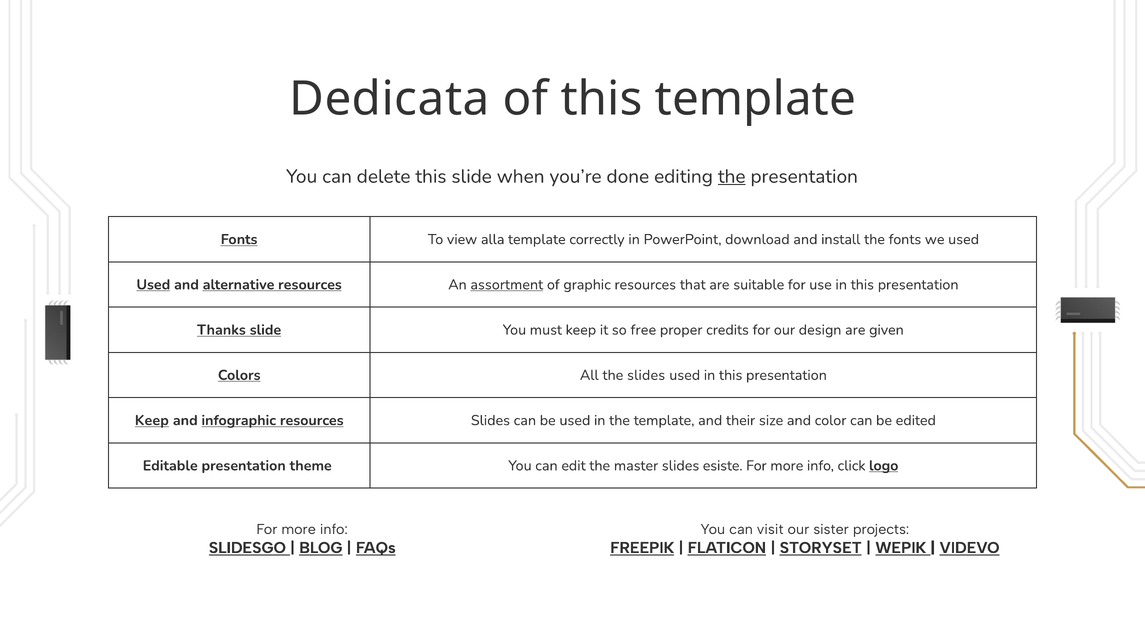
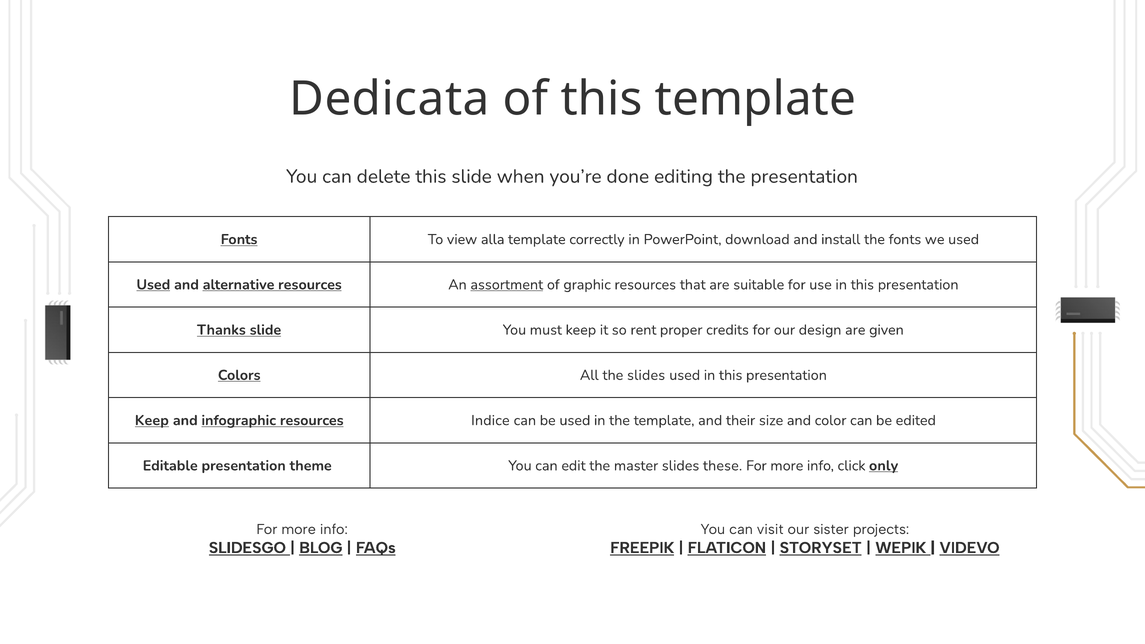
the at (732, 176) underline: present -> none
free: free -> rent
resources Slides: Slides -> Indice
esiste: esiste -> these
logo: logo -> only
